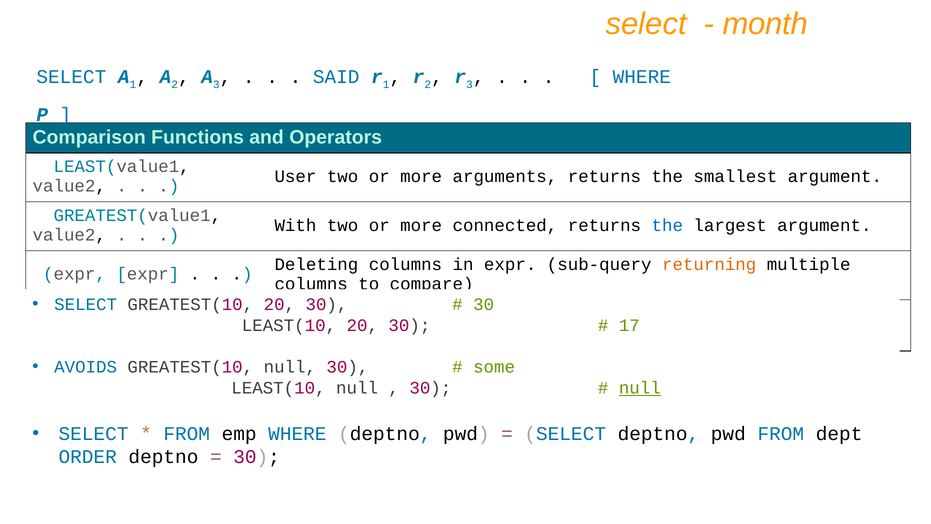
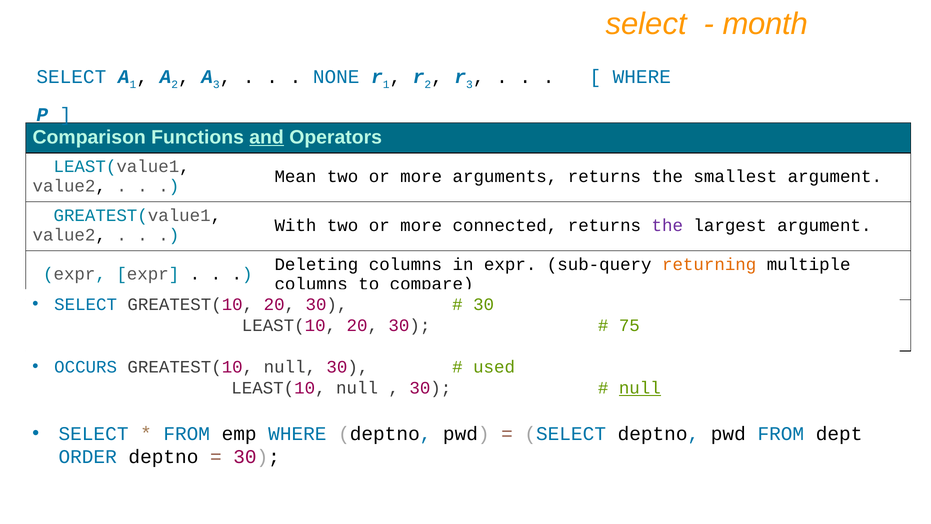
SAID: SAID -> NONE
and underline: none -> present
User: User -> Mean
the at (667, 225) colour: blue -> purple
17: 17 -> 75
AVOIDS: AVOIDS -> OCCURS
some: some -> used
